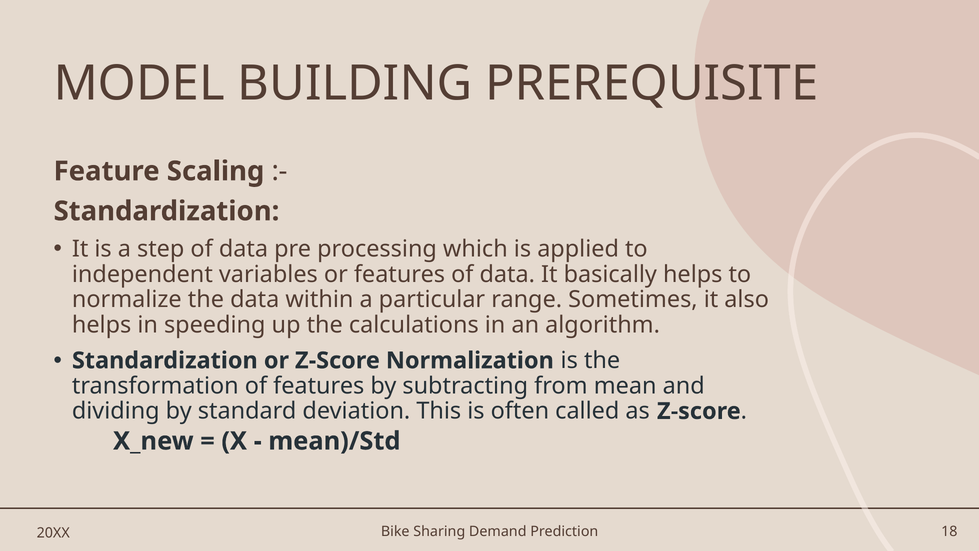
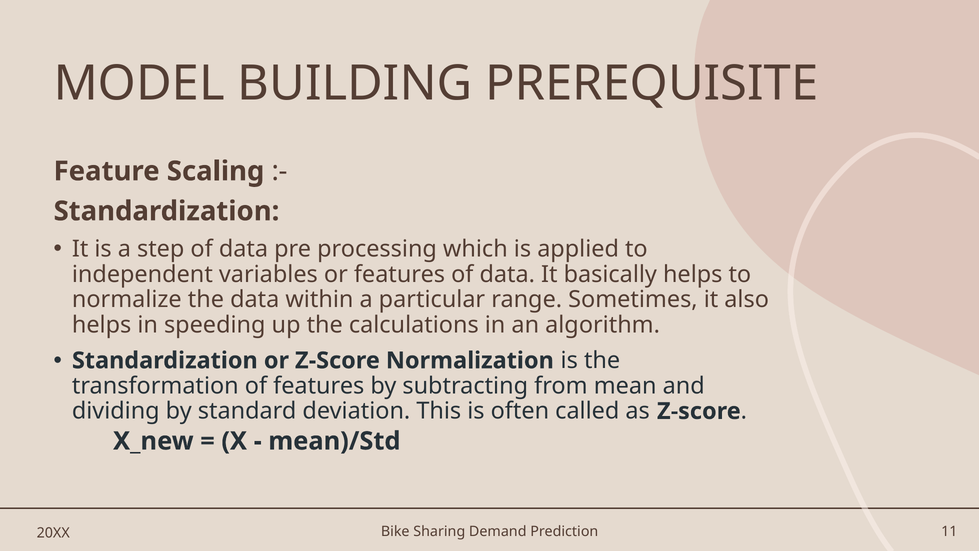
18: 18 -> 11
